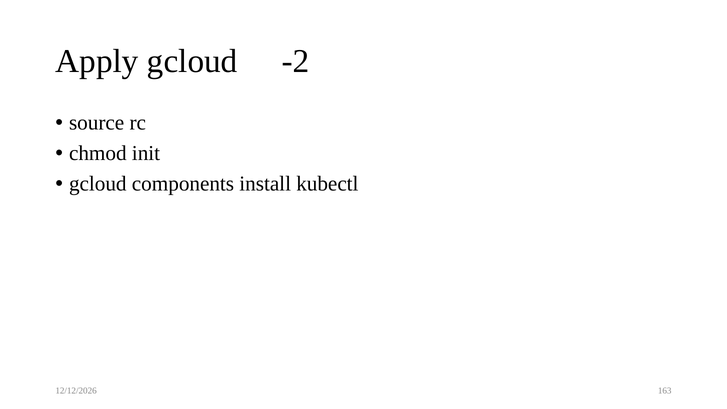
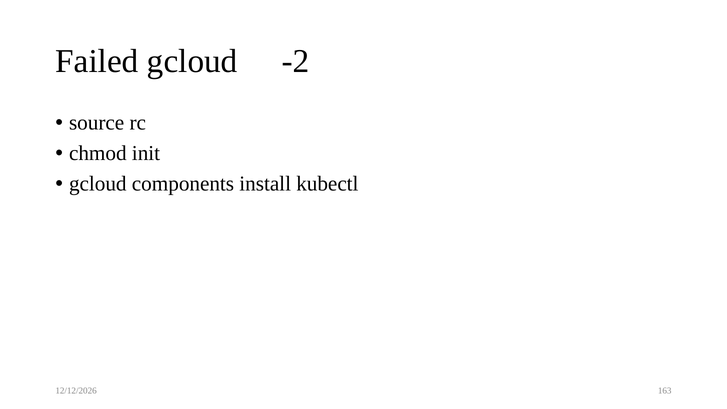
Apply: Apply -> Failed
